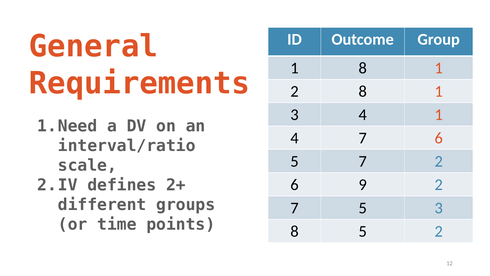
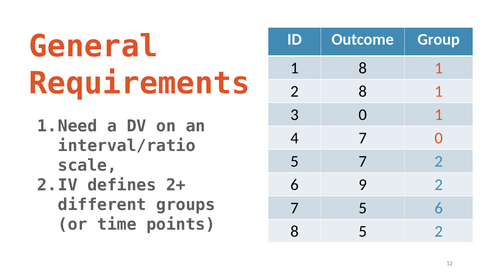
3 4: 4 -> 0
7 6: 6 -> 0
5 3: 3 -> 6
